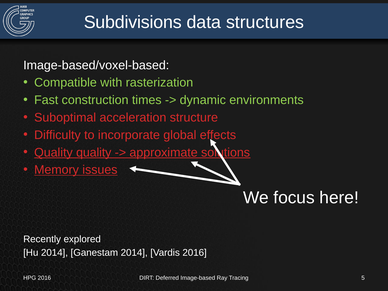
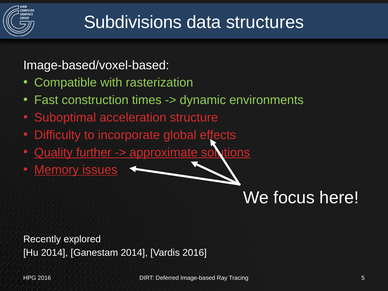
Quality quality: quality -> further
